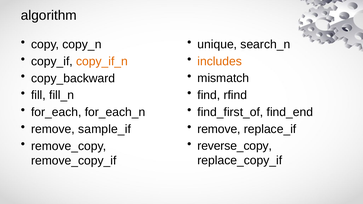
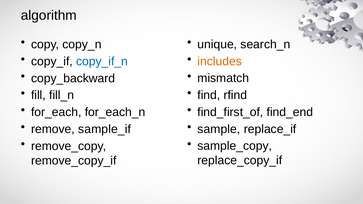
copy_if_n colour: orange -> blue
remove at (219, 129): remove -> sample
reverse_copy: reverse_copy -> sample_copy
